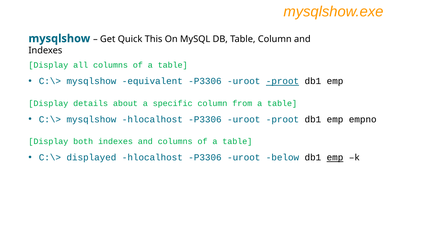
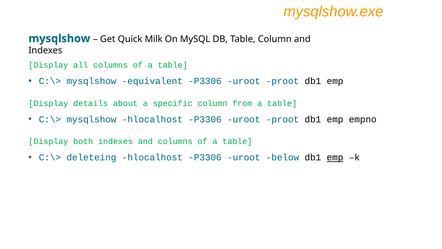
This: This -> Milk
proot at (282, 81) underline: present -> none
displayed: displayed -> deleteing
